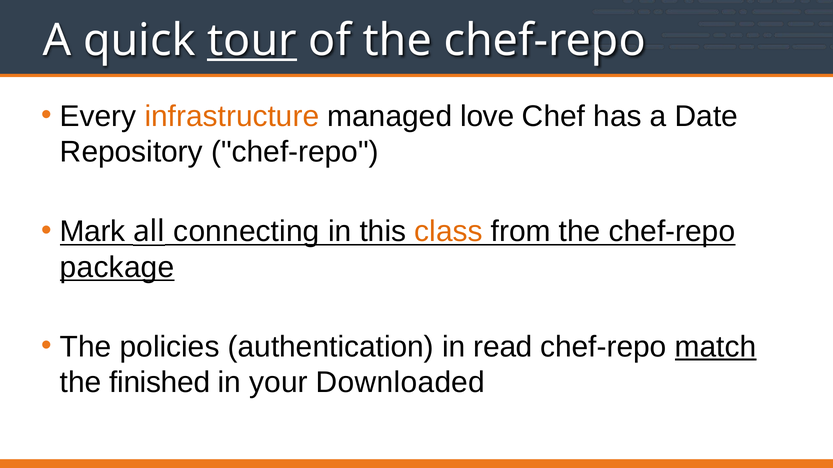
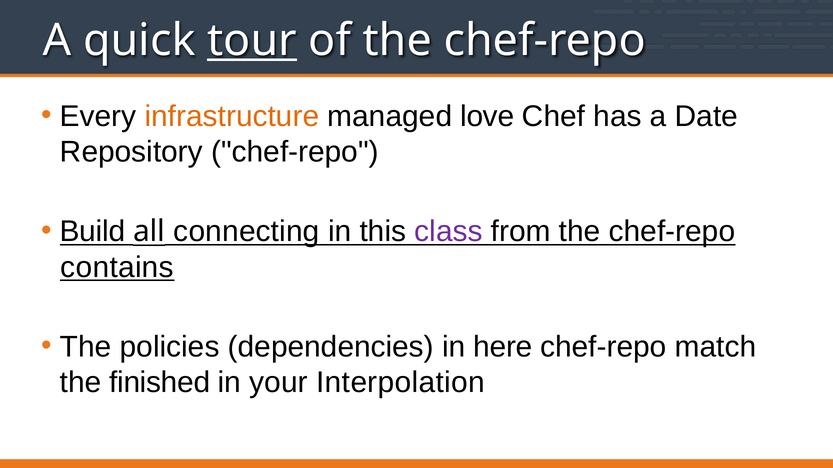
Mark: Mark -> Build
class colour: orange -> purple
package: package -> contains
authentication: authentication -> dependencies
read: read -> here
match underline: present -> none
Downloaded: Downloaded -> Interpolation
